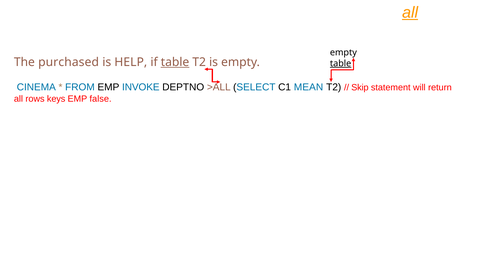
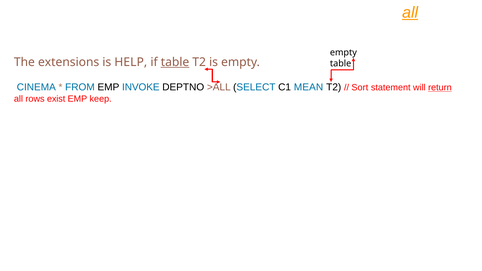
purchased: purchased -> extensions
table at (341, 64) underline: present -> none
Skip: Skip -> Sort
return underline: none -> present
keys: keys -> exist
false: false -> keep
